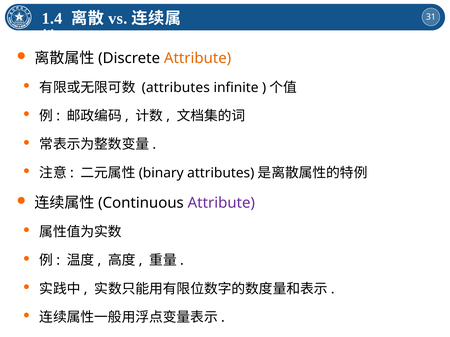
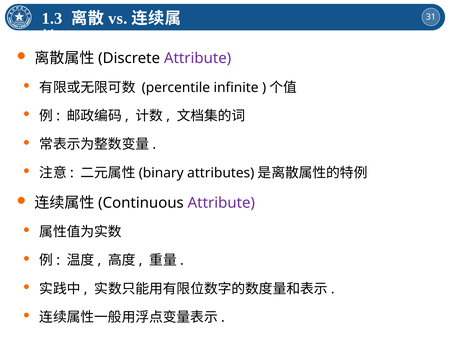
1.4: 1.4 -> 1.3
Attribute at (198, 58) colour: orange -> purple
attributes at (176, 88): attributes -> percentile
